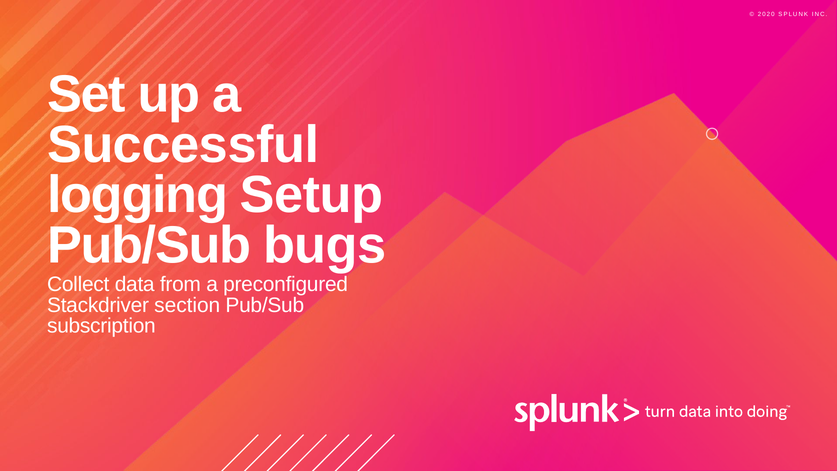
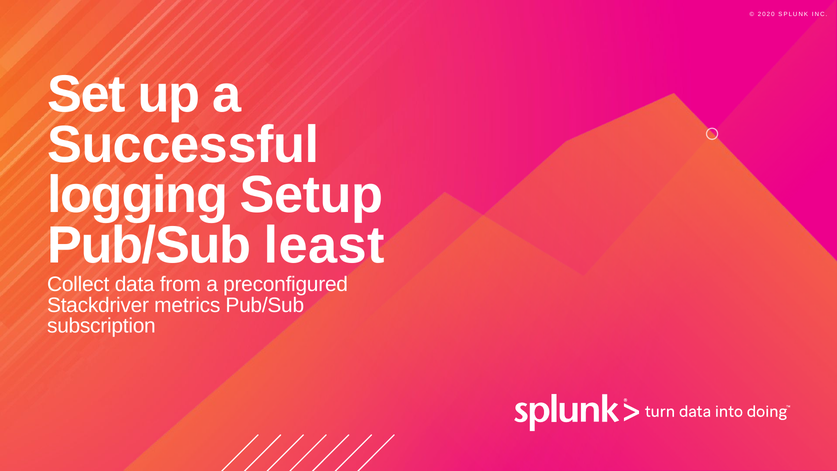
bugs: bugs -> least
section: section -> metrics
